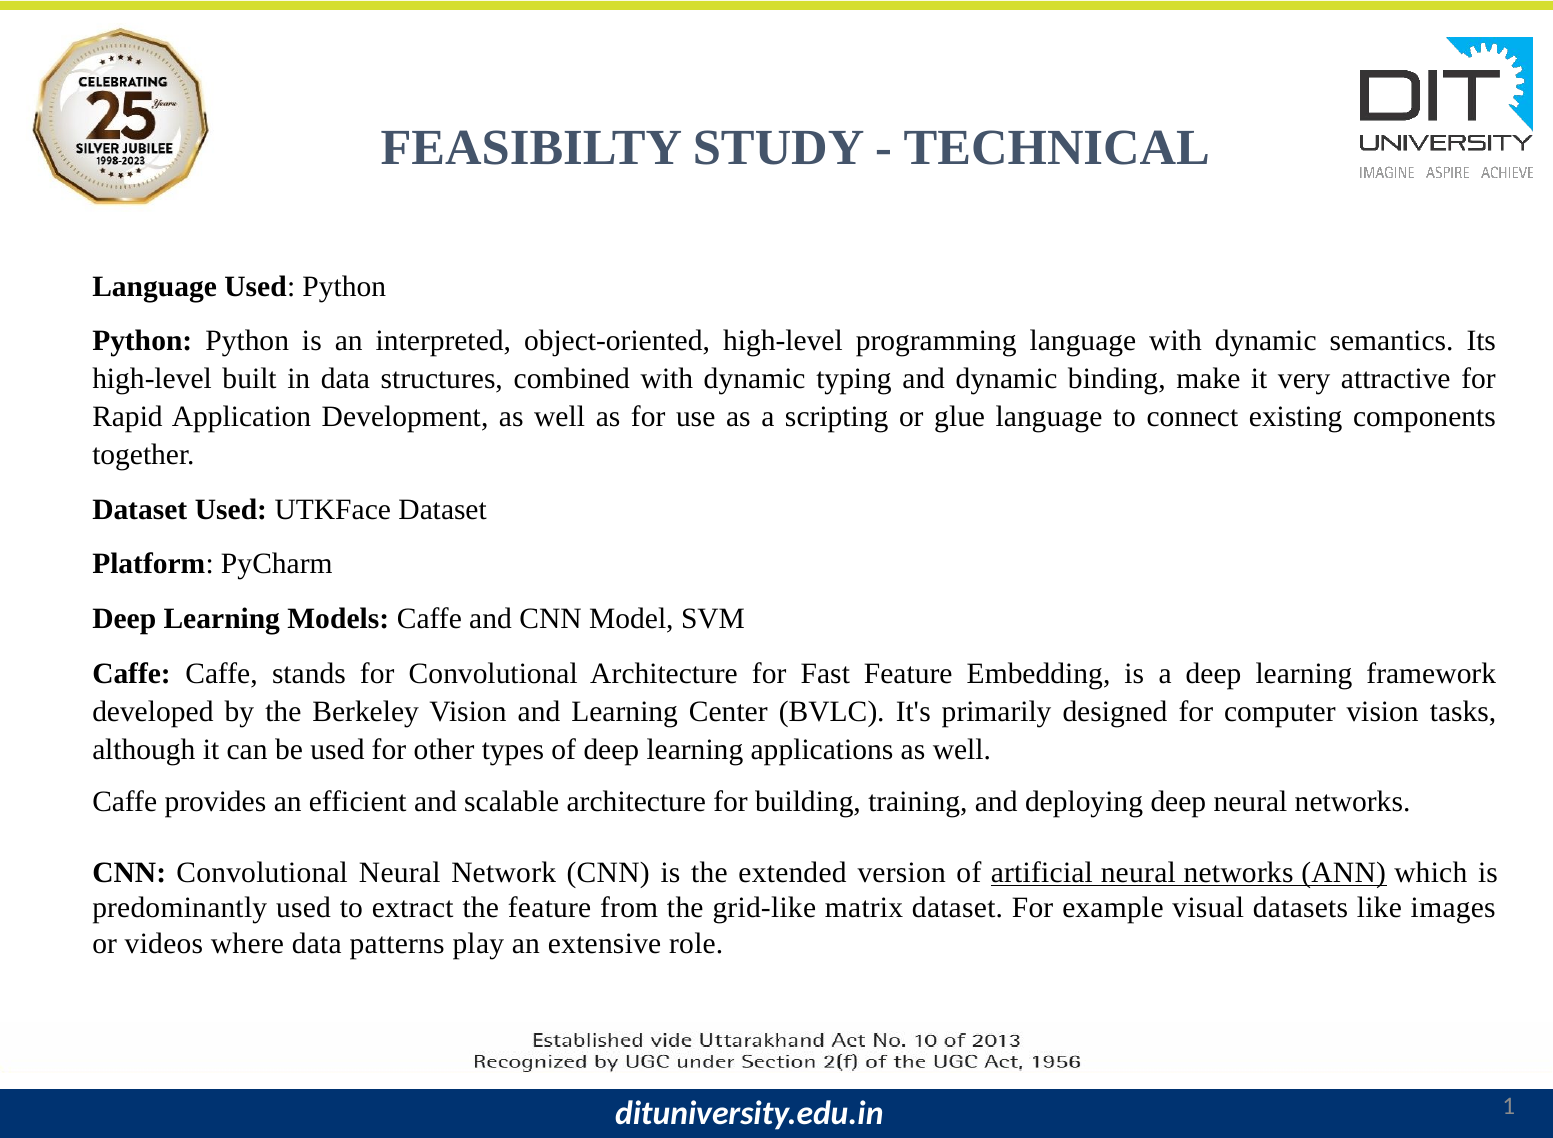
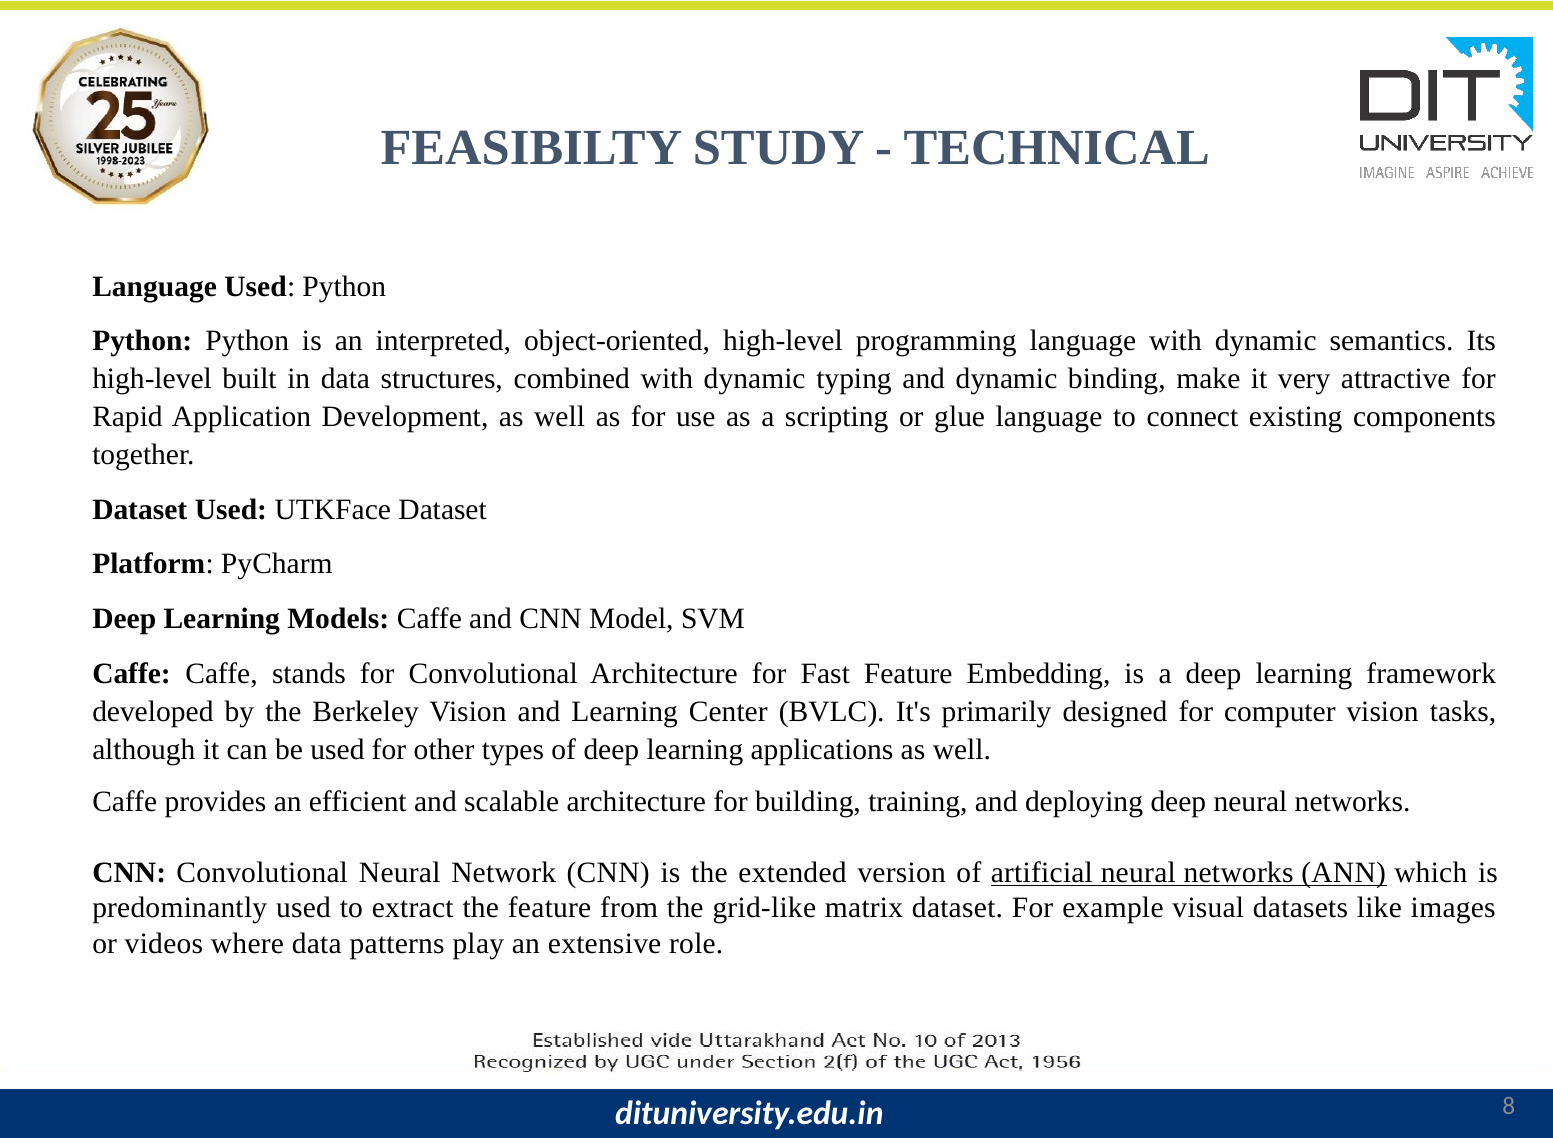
1: 1 -> 8
